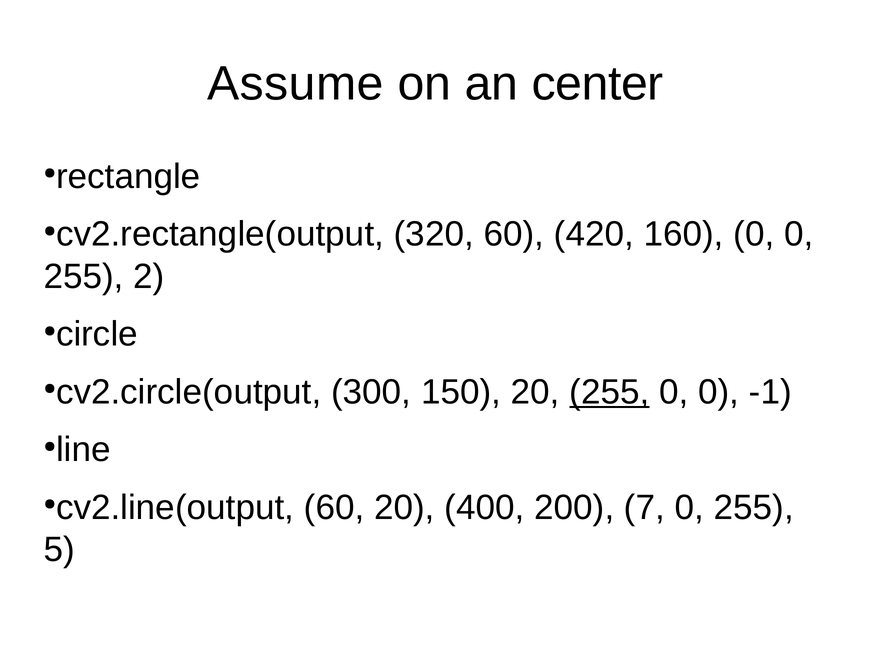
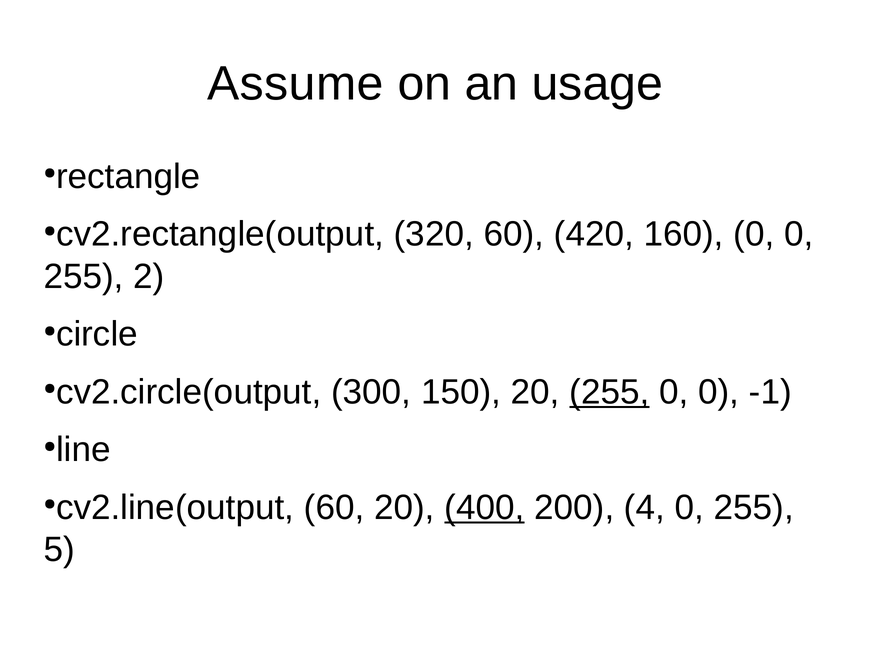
center: center -> usage
400 underline: none -> present
7: 7 -> 4
